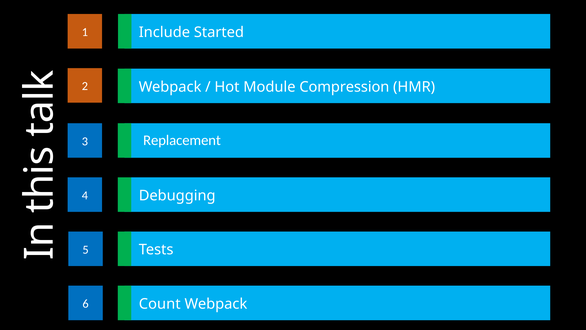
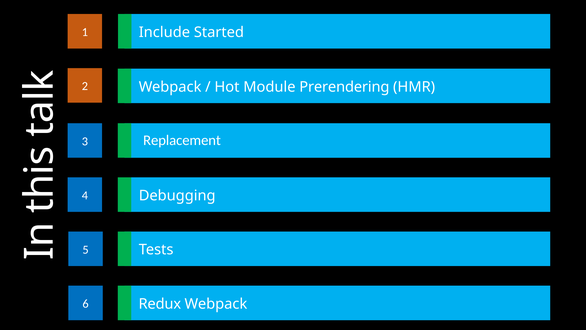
Compression: Compression -> Prerendering
Count: Count -> Redux
